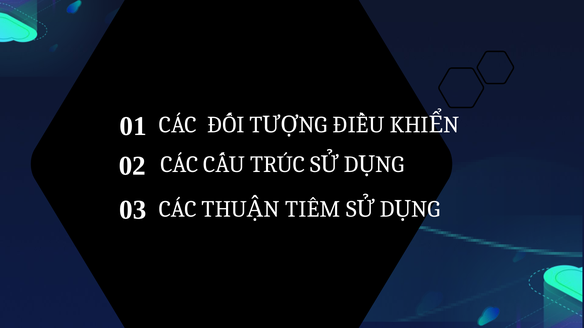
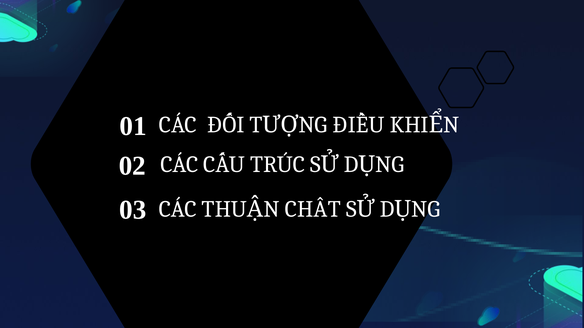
TIỀM: TIỀM -> CHẤT
